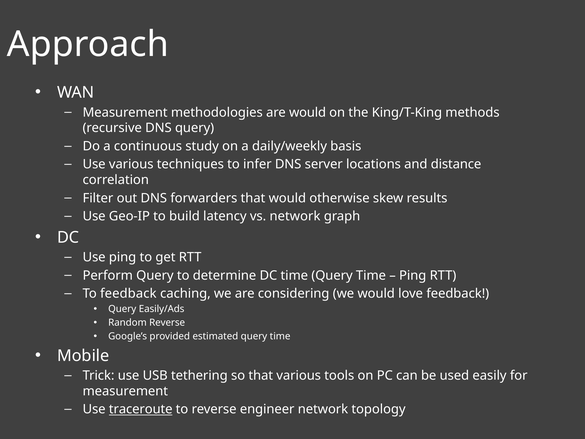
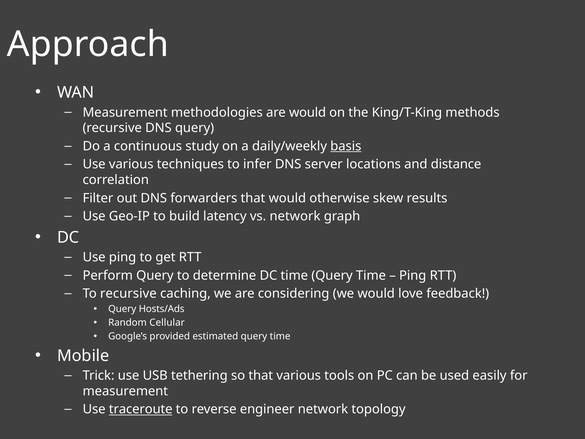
basis underline: none -> present
To feedback: feedback -> recursive
Easily/Ads: Easily/Ads -> Hosts/Ads
Random Reverse: Reverse -> Cellular
